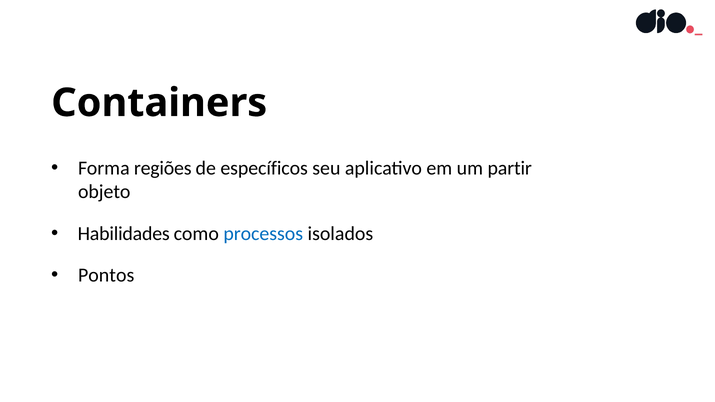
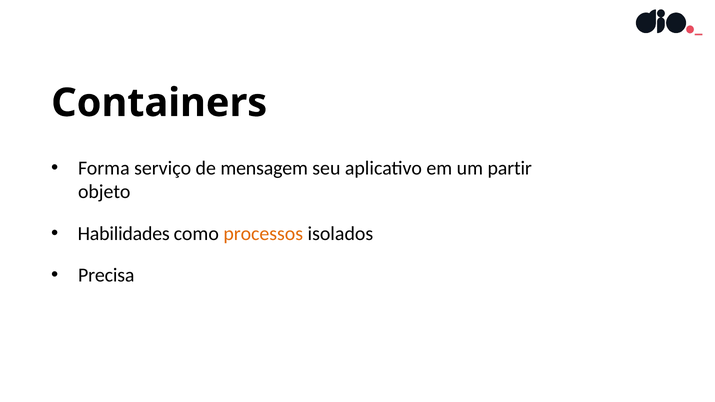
regiões: regiões -> serviço
específicos: específicos -> mensagem
processos colour: blue -> orange
Pontos: Pontos -> Precisa
